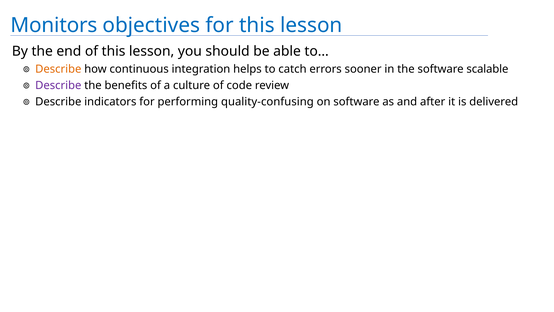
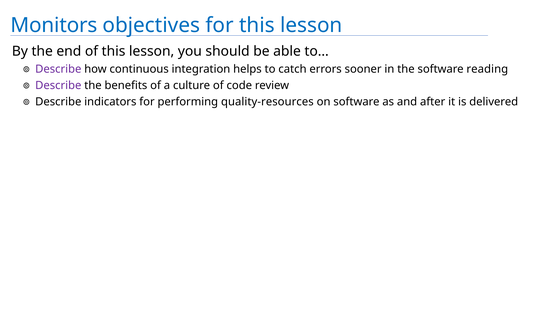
Describe at (58, 69) colour: orange -> purple
scalable: scalable -> reading
quality-confusing: quality-confusing -> quality-resources
